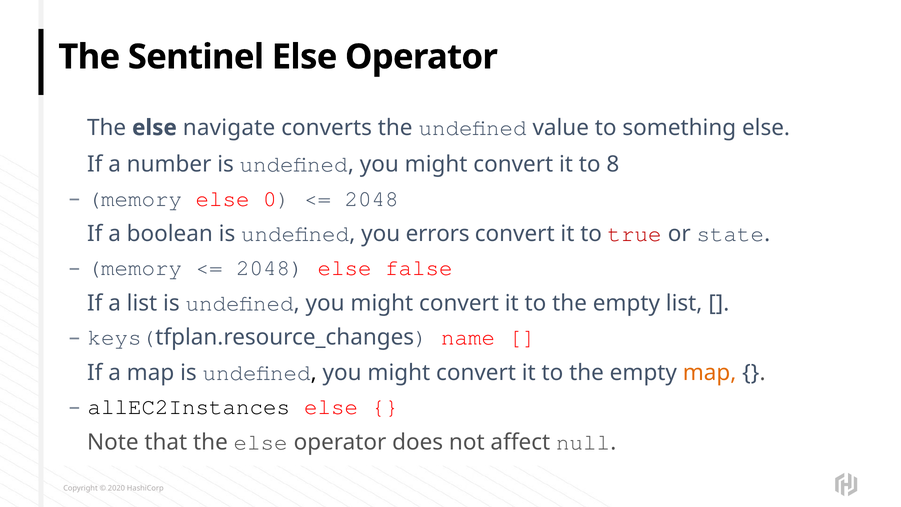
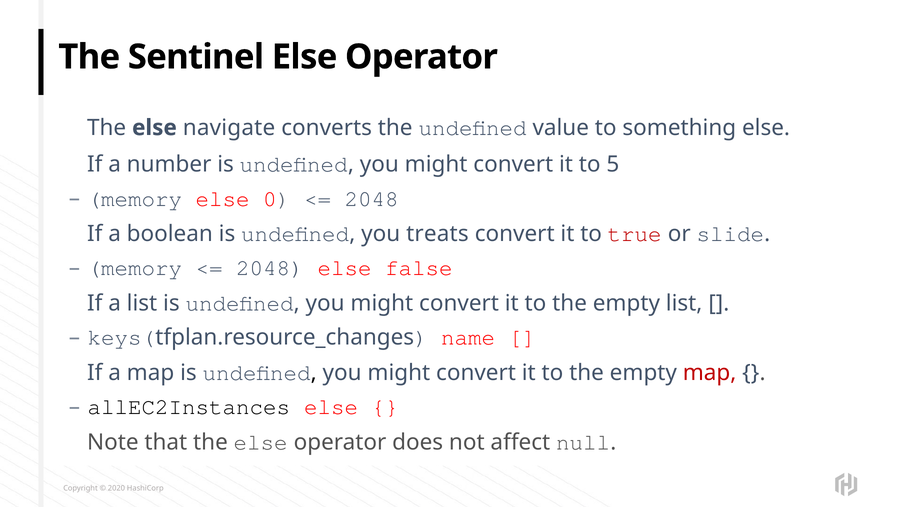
8: 8 -> 5
errors: errors -> treats
state: state -> slide
map at (710, 373) colour: orange -> red
